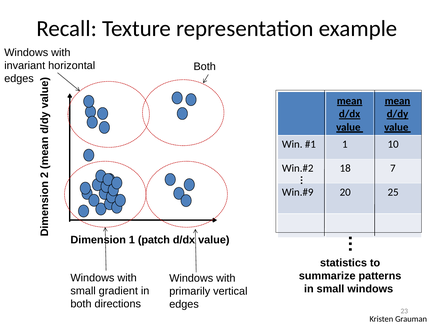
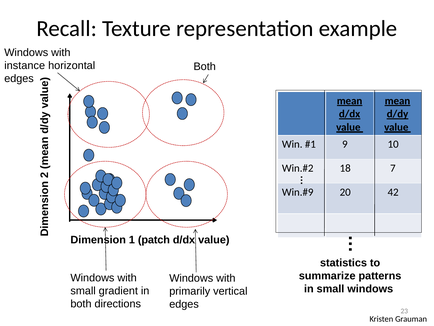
invariant: invariant -> instance
1 at (345, 144): 1 -> 9
25: 25 -> 42
